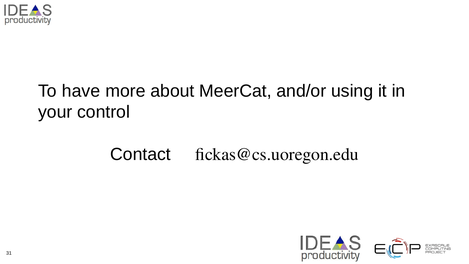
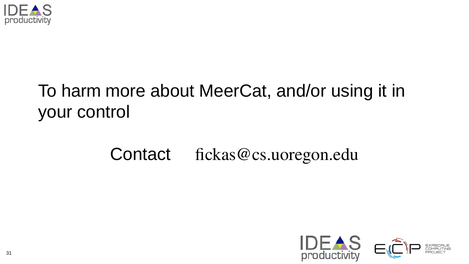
have: have -> harm
